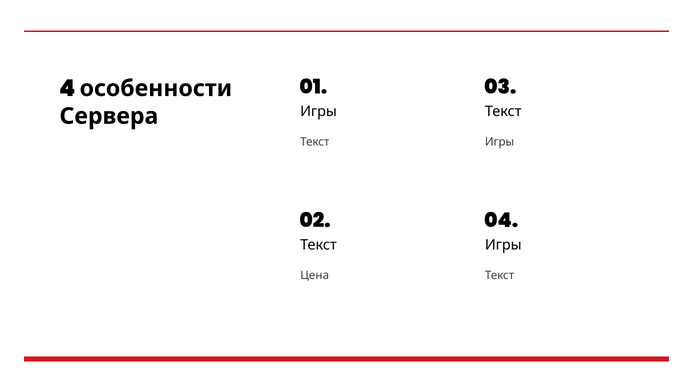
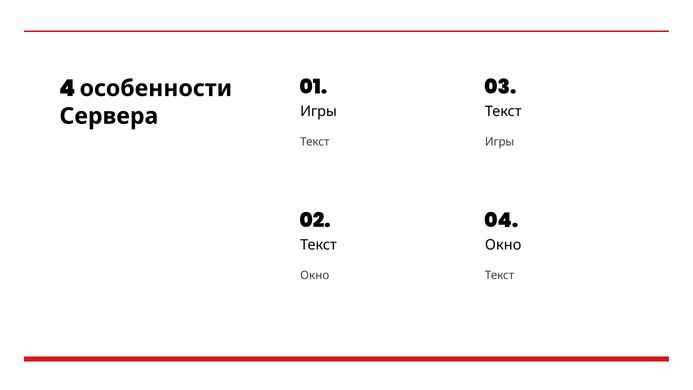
Игры at (503, 245): Игры -> Окно
Цена at (315, 275): Цена -> Окно
